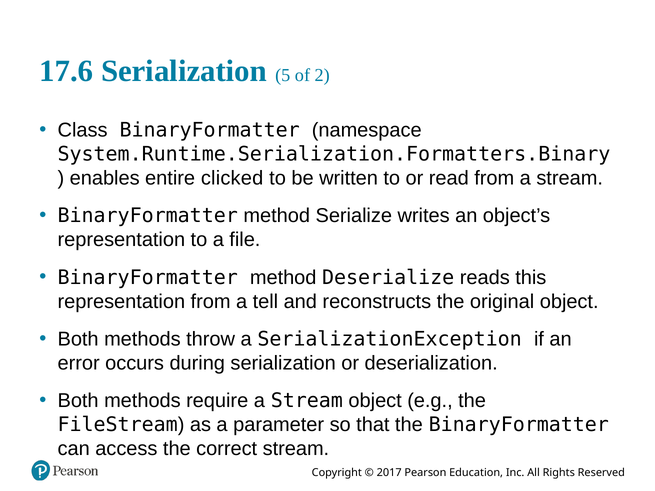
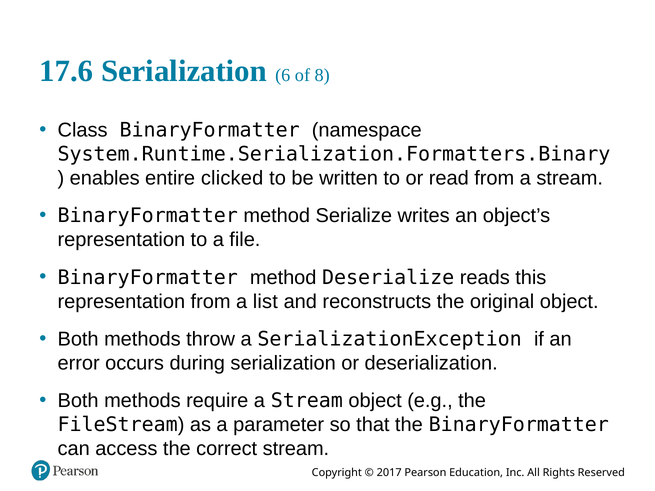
5: 5 -> 6
2: 2 -> 8
tell: tell -> list
